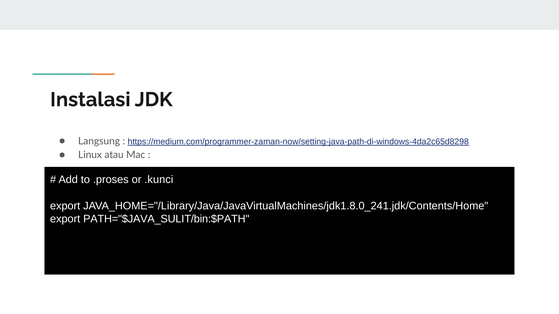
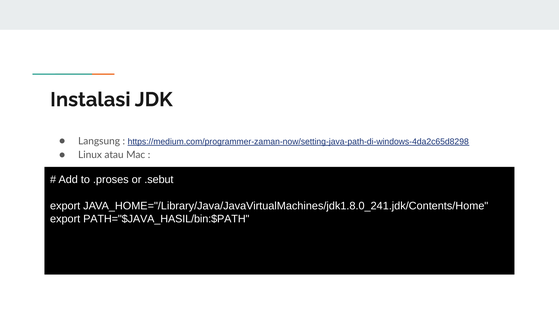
.kunci: .kunci -> .sebut
PATH="$JAVA_SULIT/bin:$PATH: PATH="$JAVA_SULIT/bin:$PATH -> PATH="$JAVA_HASIL/bin:$PATH
